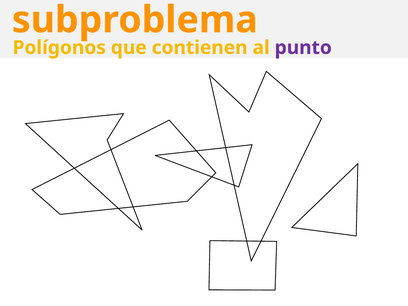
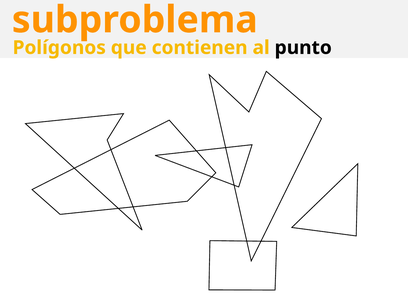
punto colour: purple -> black
